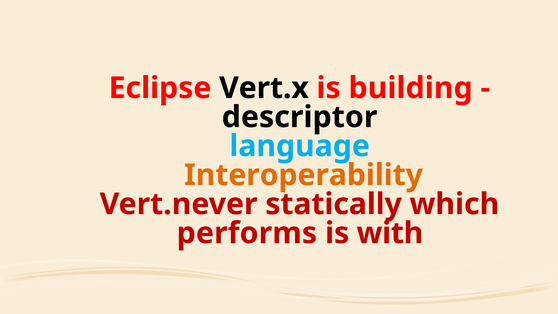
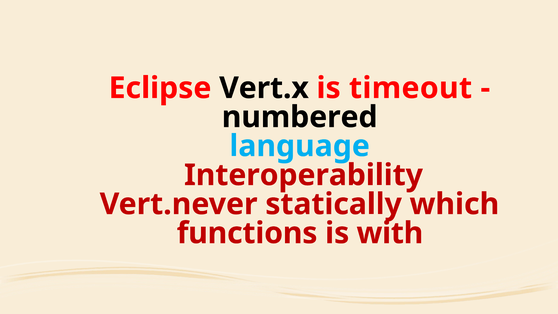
building: building -> timeout
descriptor: descriptor -> numbered
Interoperability colour: orange -> red
performs: performs -> functions
